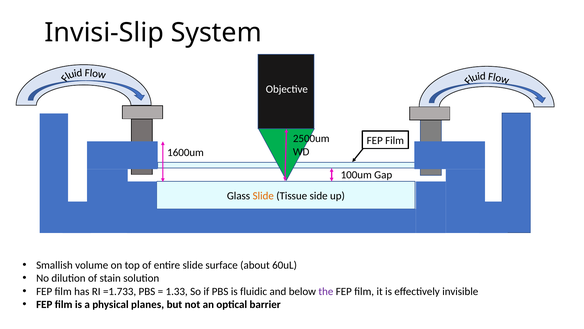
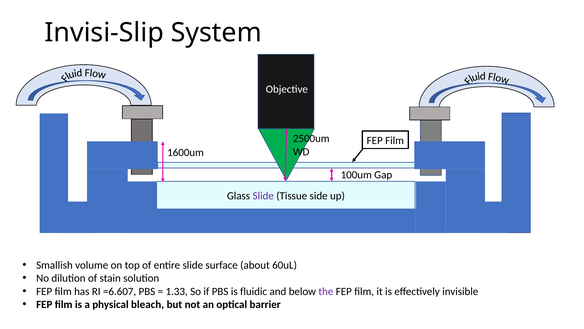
Slide at (263, 196) colour: orange -> purple
=1.733: =1.733 -> =6.607
planes: planes -> bleach
